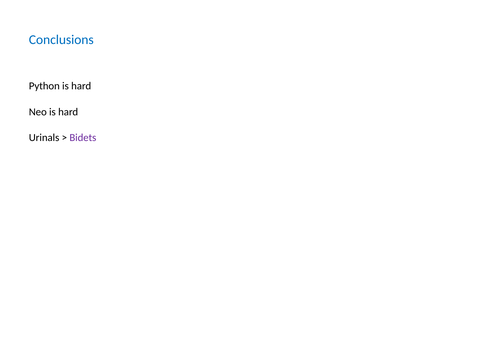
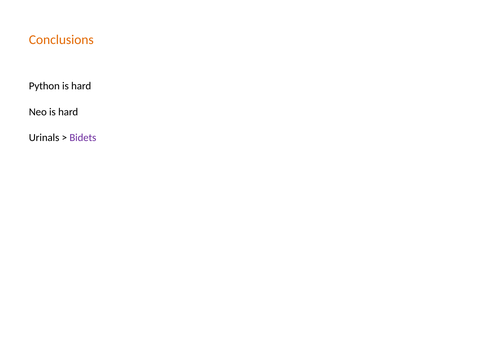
Conclusions colour: blue -> orange
